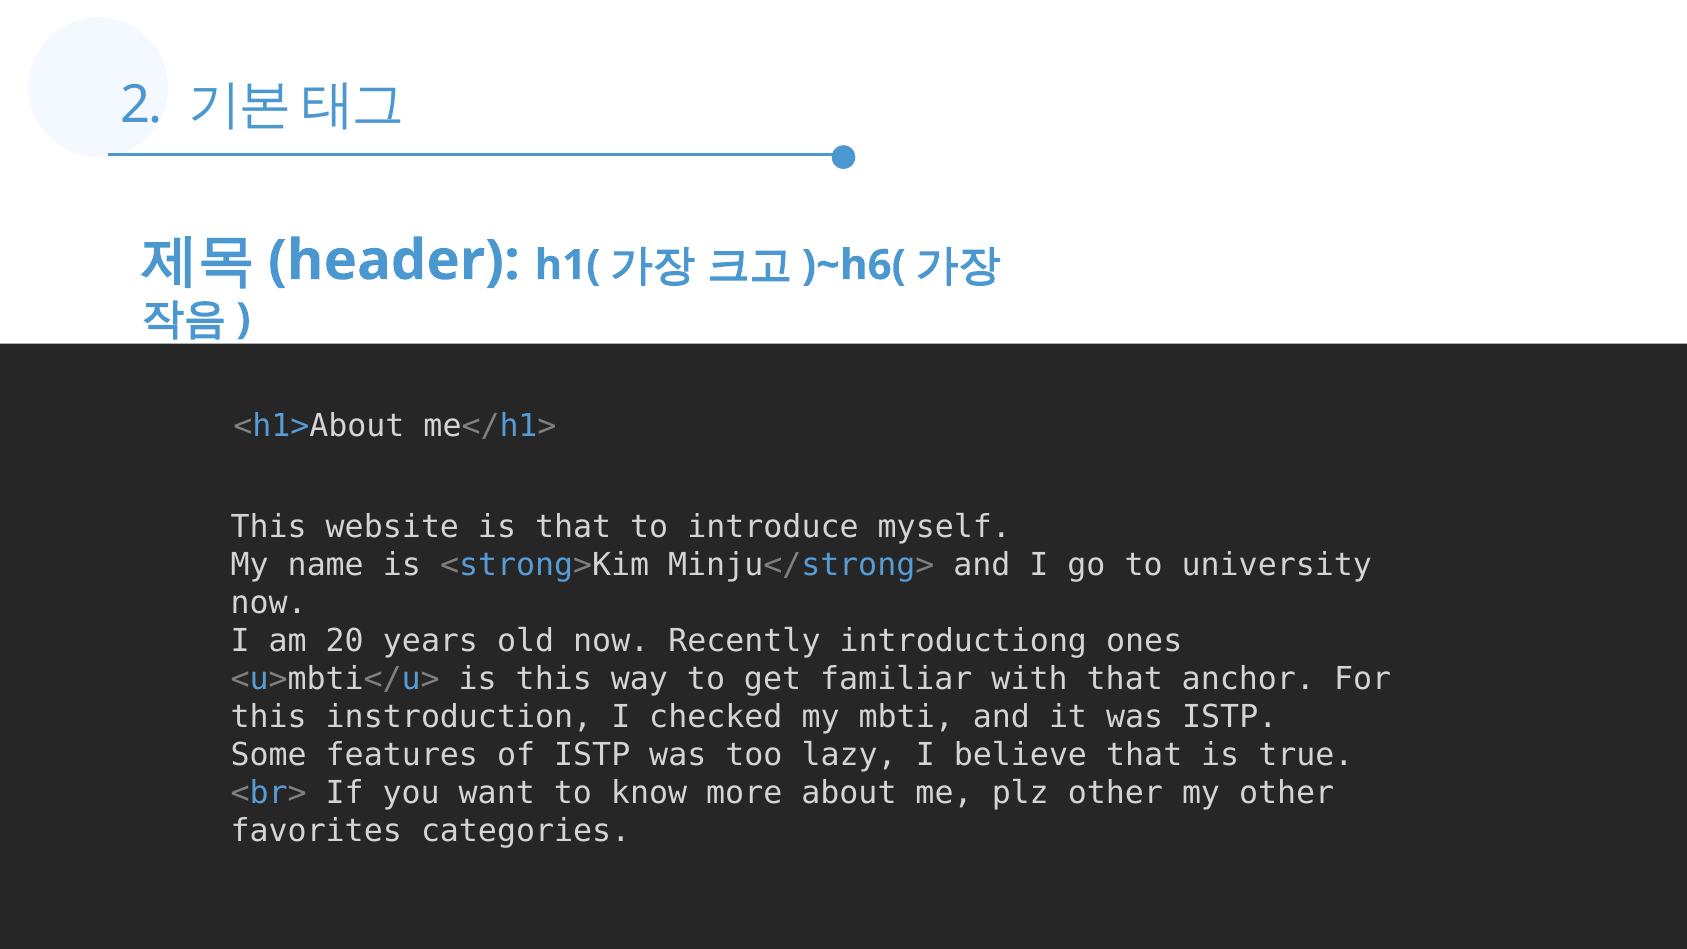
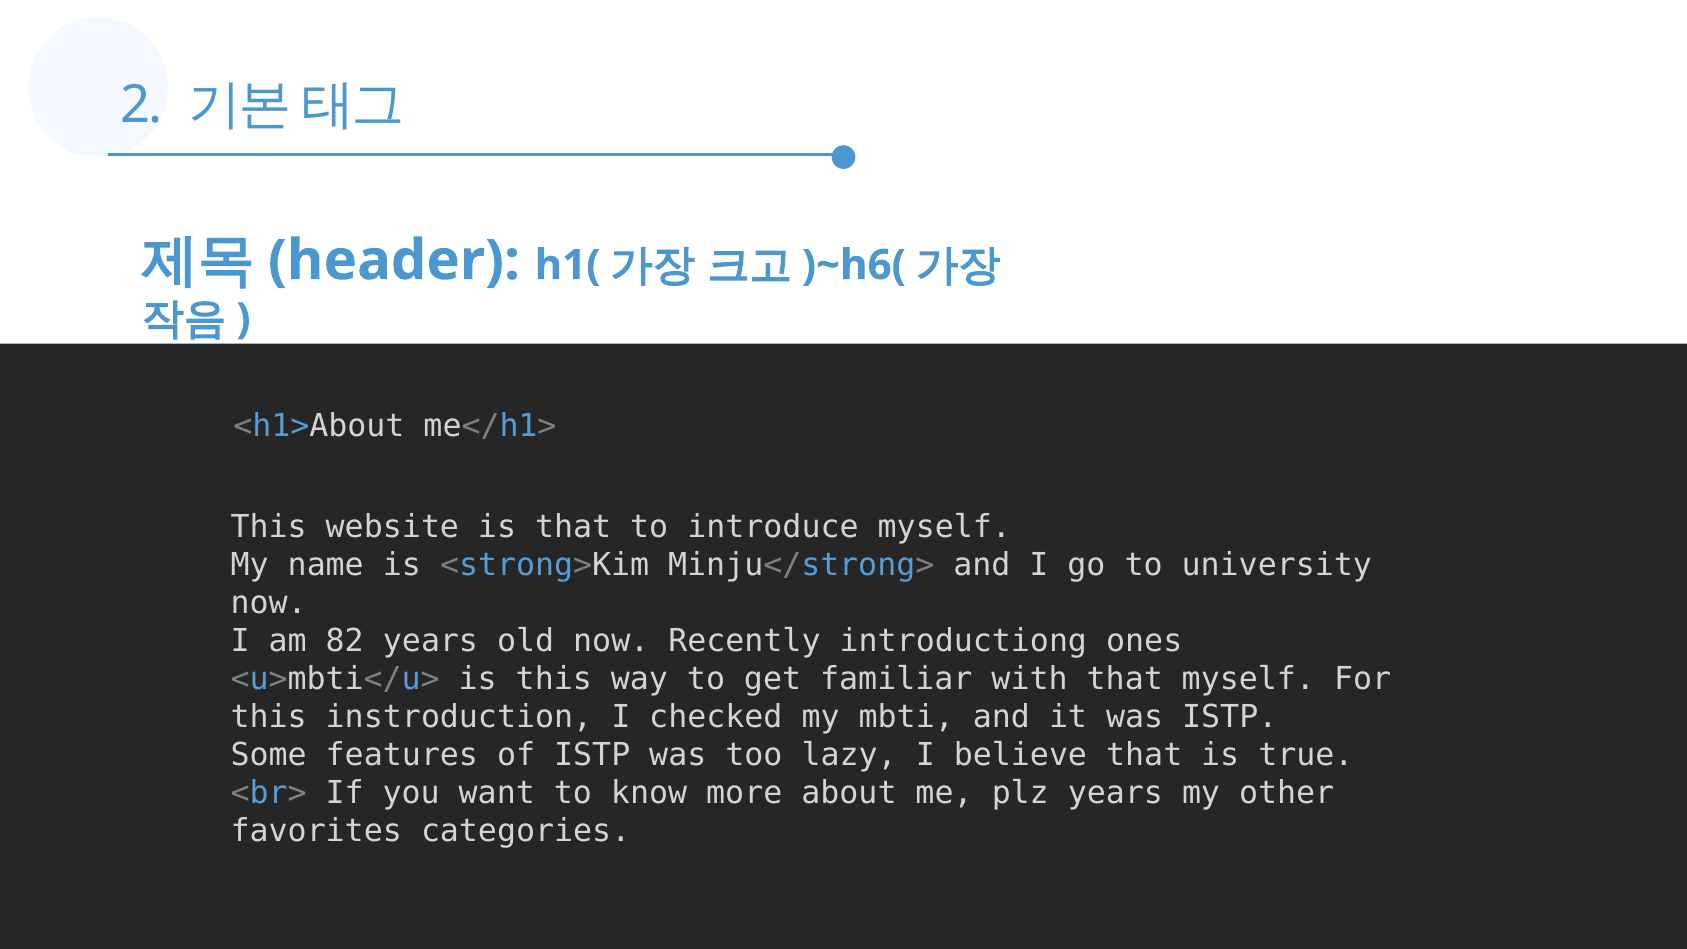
20: 20 -> 82
that anchor: anchor -> myself
plz other: other -> years
